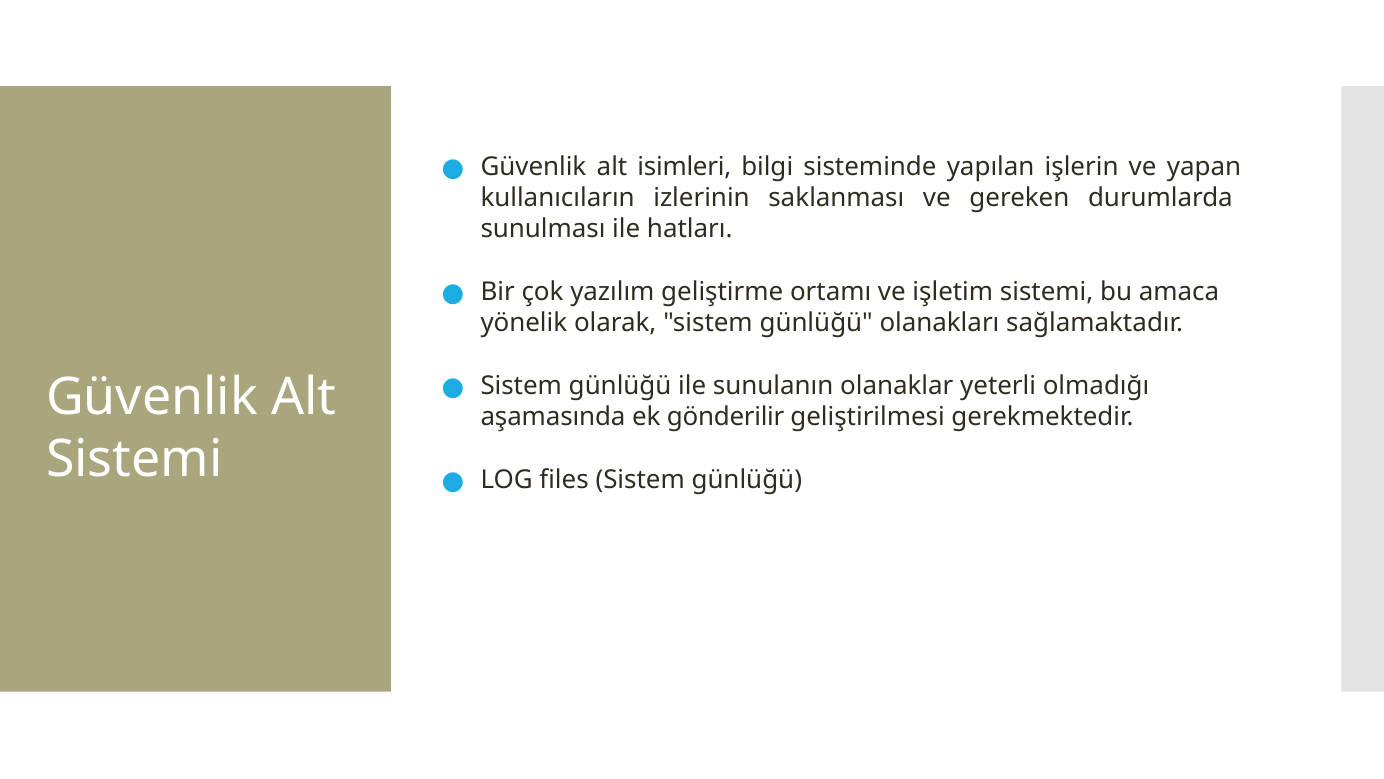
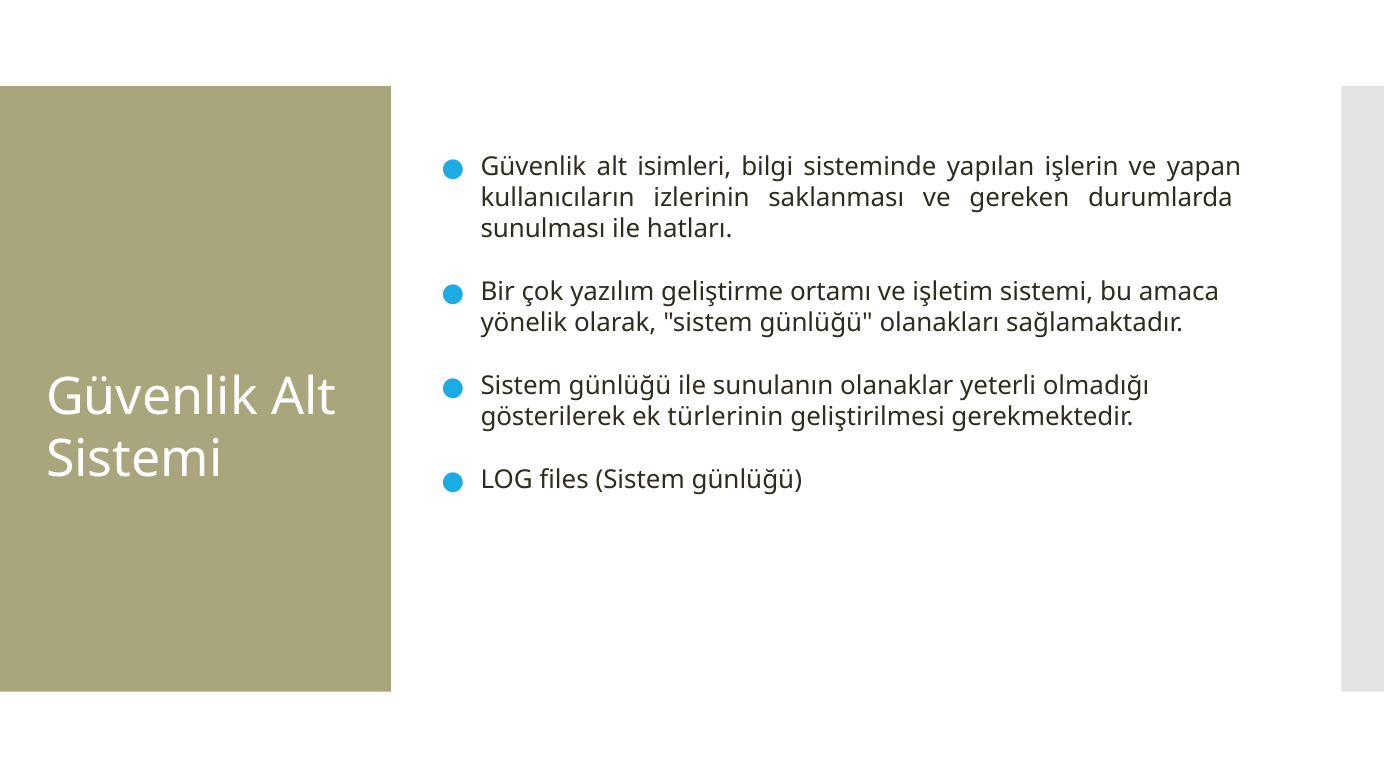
aşamasında: aşamasında -> gösterilerek
gönderilir: gönderilir -> türlerinin
